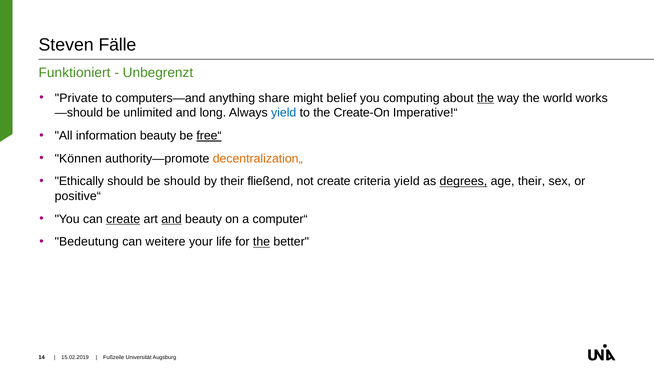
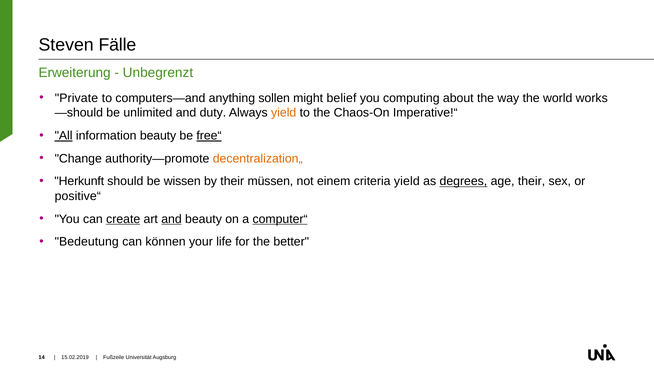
Funktioniert: Funktioniert -> Erweiterung
share: share -> sollen
the at (486, 98) underline: present -> none
long: long -> duty
yield at (284, 113) colour: blue -> orange
Create-On: Create-On -> Chaos-On
All underline: none -> present
Können: Können -> Change
Ethically: Ethically -> Herkunft
be should: should -> wissen
fließend: fließend -> müssen
not create: create -> einem
computer“ underline: none -> present
weitere: weitere -> können
the at (261, 242) underline: present -> none
